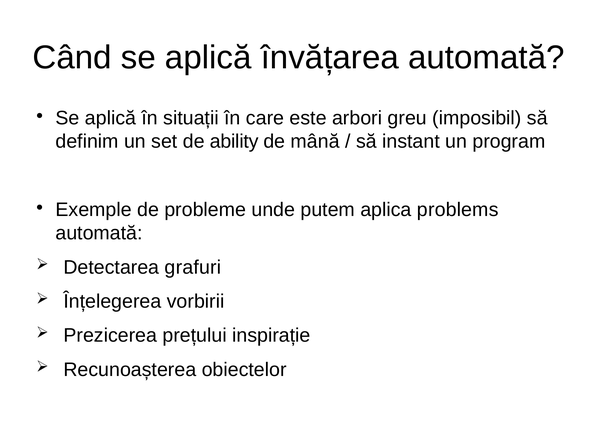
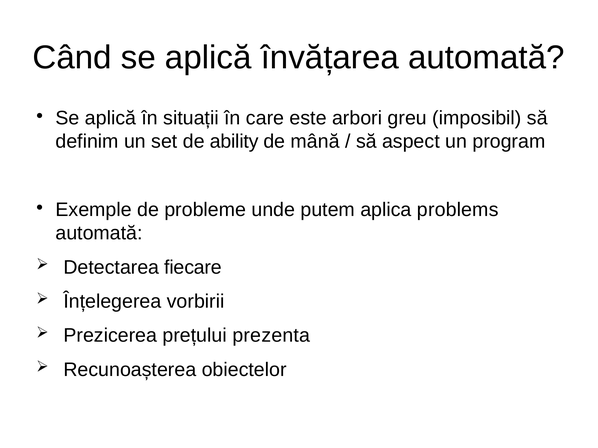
instant: instant -> aspect
grafuri: grafuri -> fiecare
inspirație: inspirație -> prezenta
